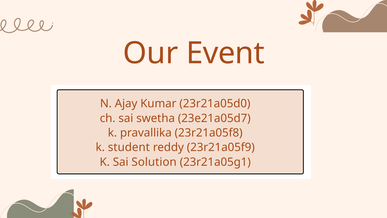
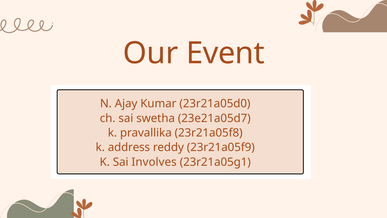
student: student -> address
Solution: Solution -> Involves
